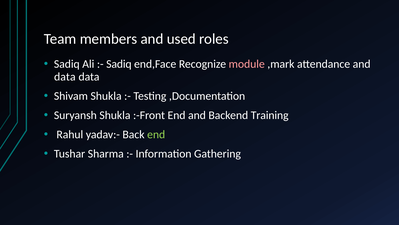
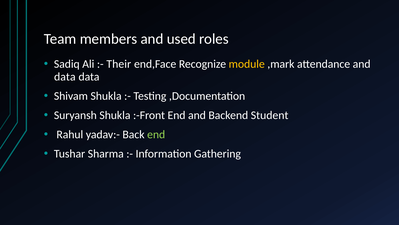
Sadiq at (119, 64): Sadiq -> Their
module colour: pink -> yellow
Training: Training -> Student
